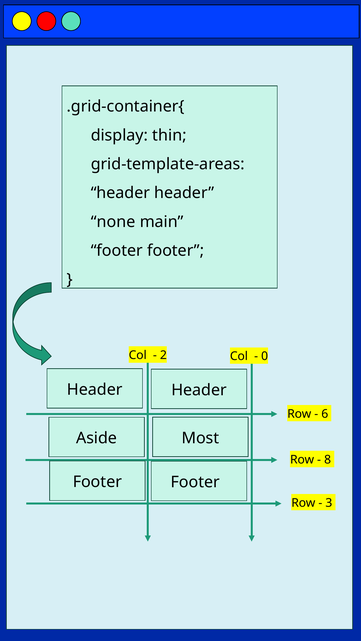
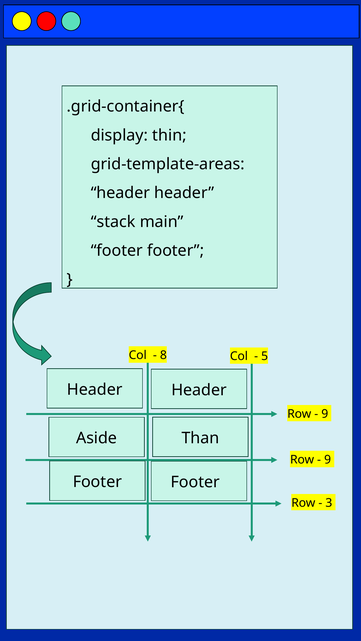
none: none -> stack
2: 2 -> 8
0: 0 -> 5
6 at (325, 414): 6 -> 9
Most: Most -> Than
8 at (328, 460): 8 -> 9
